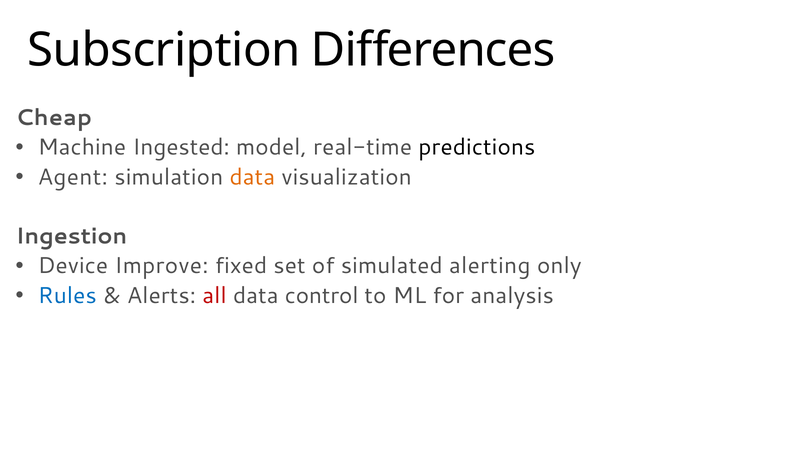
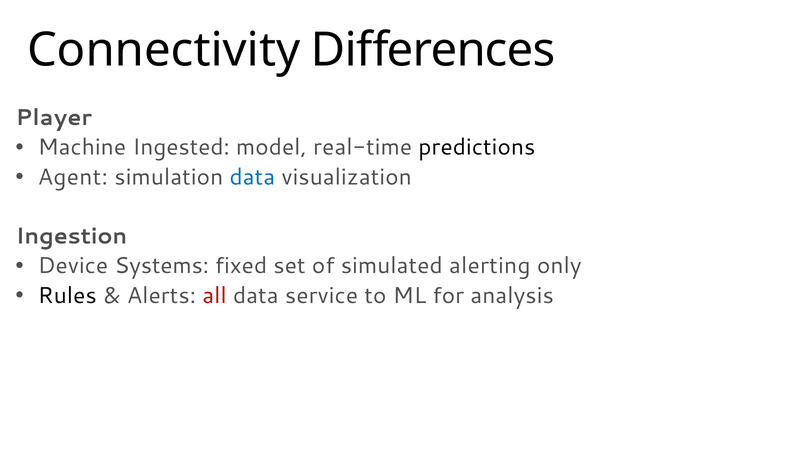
Subscription: Subscription -> Connectivity
Cheap: Cheap -> Player
data at (252, 177) colour: orange -> blue
Improve: Improve -> Systems
Rules colour: blue -> black
control: control -> service
